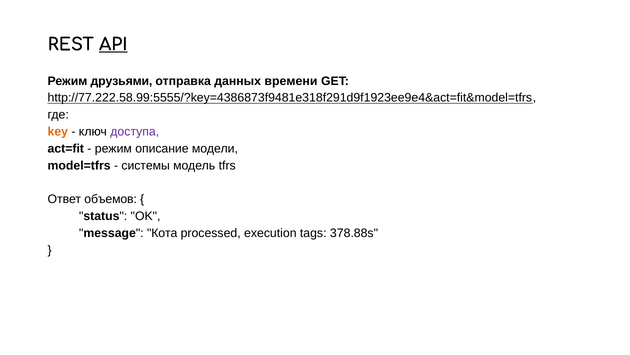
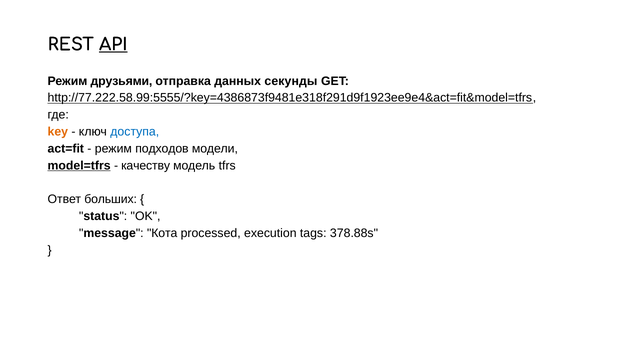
времени: времени -> секунды
доступа colour: purple -> blue
описание: описание -> подходов
model=tfrs underline: none -> present
системы: системы -> качеству
объемов: объемов -> больших
